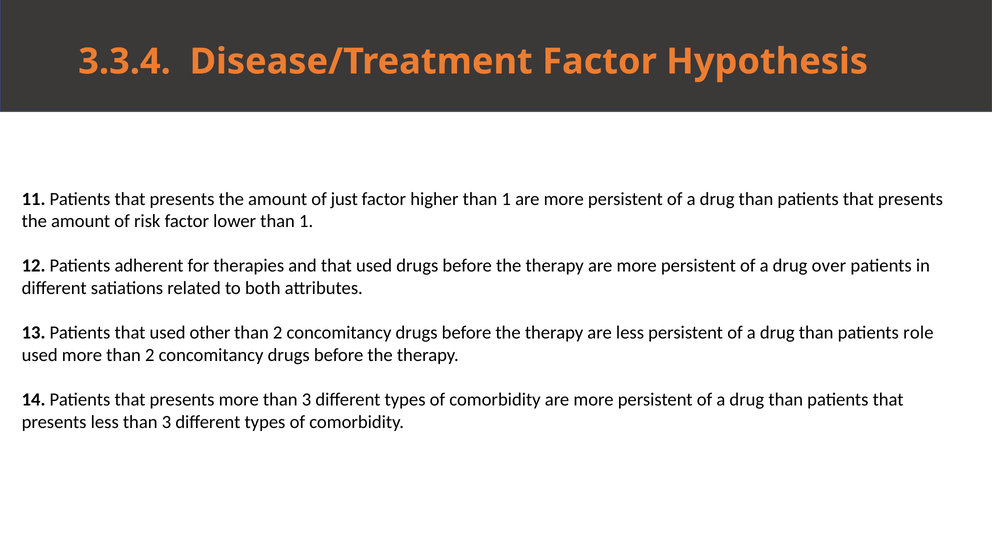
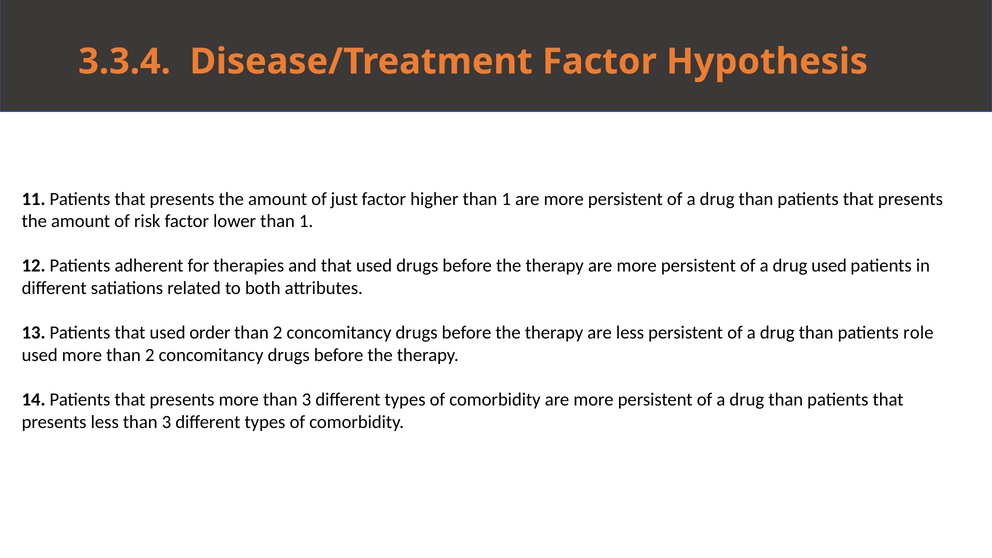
drug over: over -> used
other: other -> order
